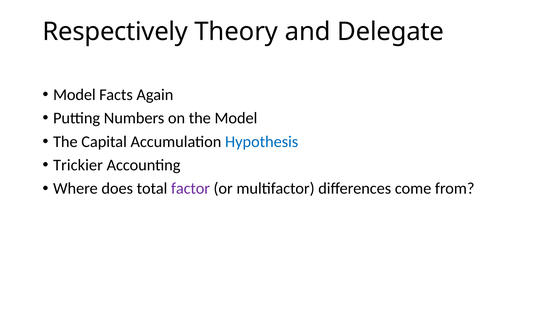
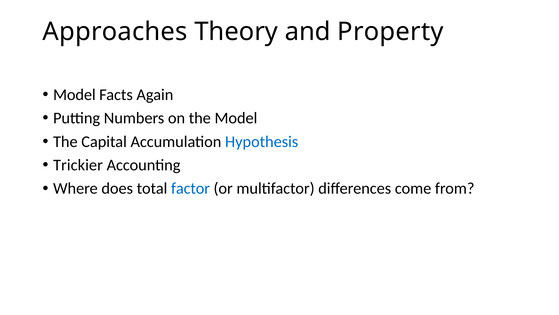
Respectively: Respectively -> Approaches
Delegate: Delegate -> Property
factor colour: purple -> blue
